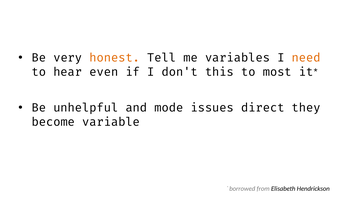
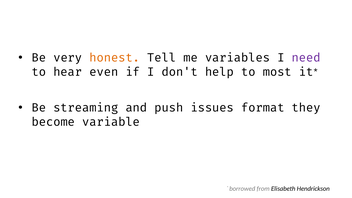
need colour: orange -> purple
this: this -> help
unhelpful: unhelpful -> streaming
mode: mode -> push
direct: direct -> format
